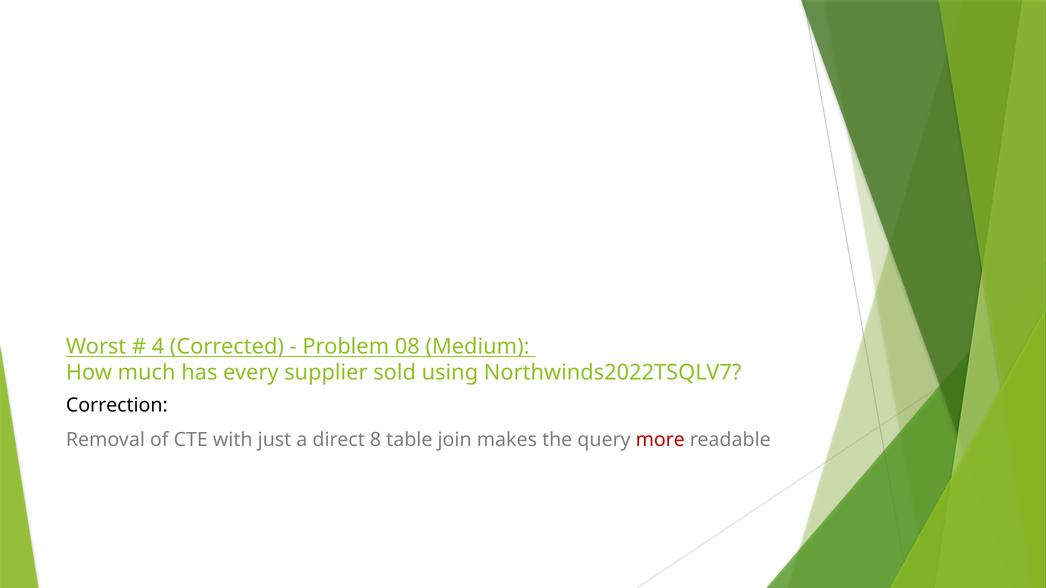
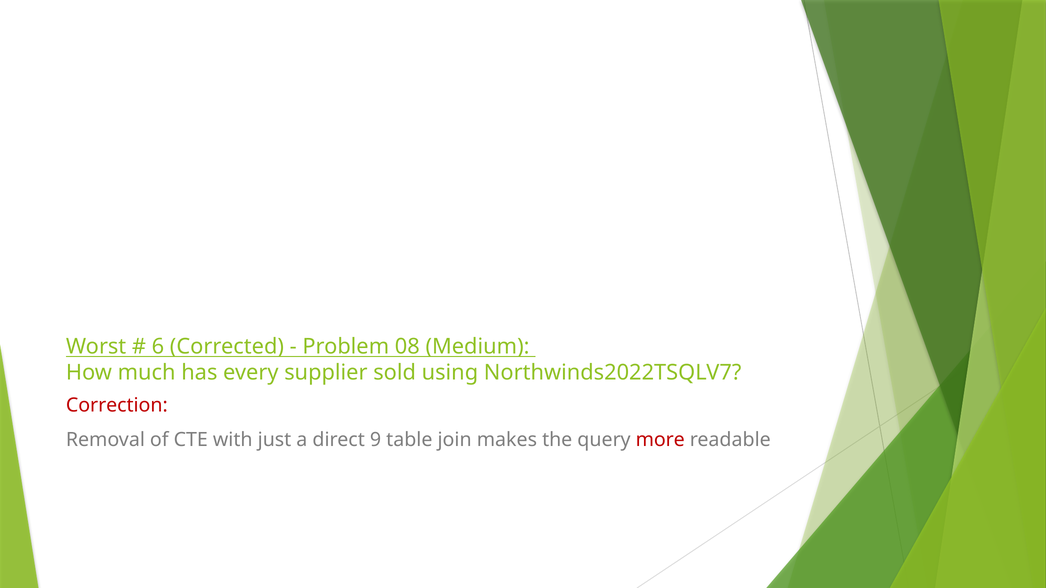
4: 4 -> 6
Correction colour: black -> red
8: 8 -> 9
